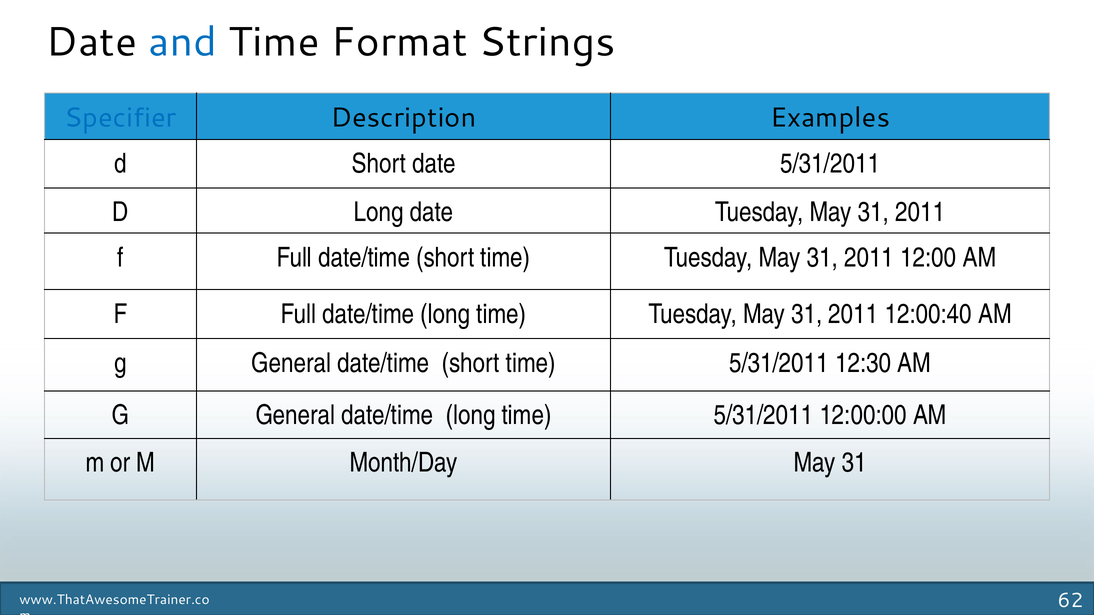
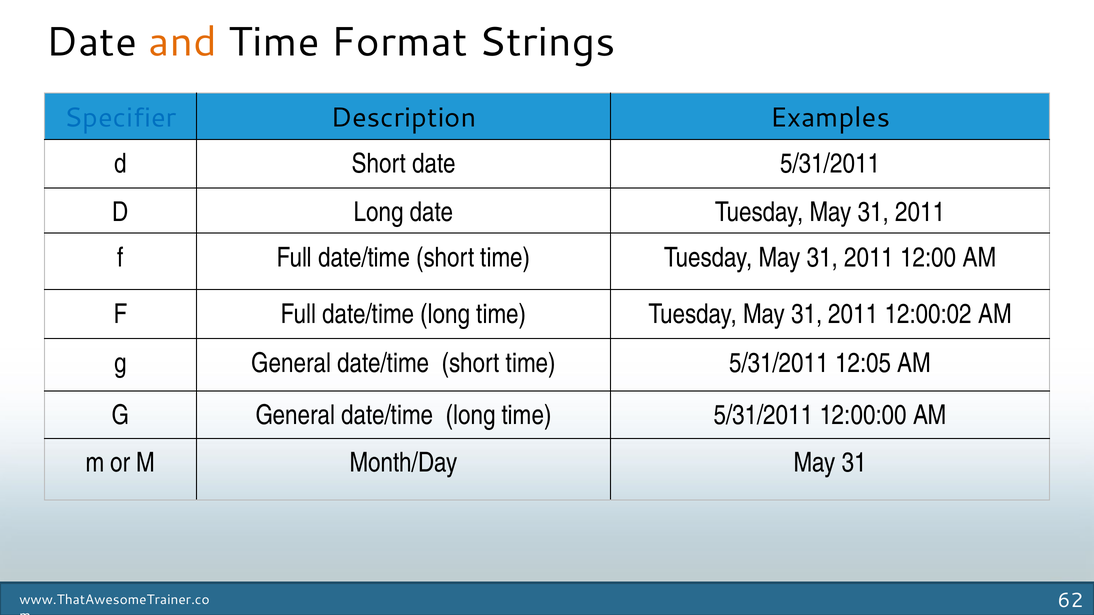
and colour: blue -> orange
12:00:40: 12:00:40 -> 12:00:02
12:30: 12:30 -> 12:05
